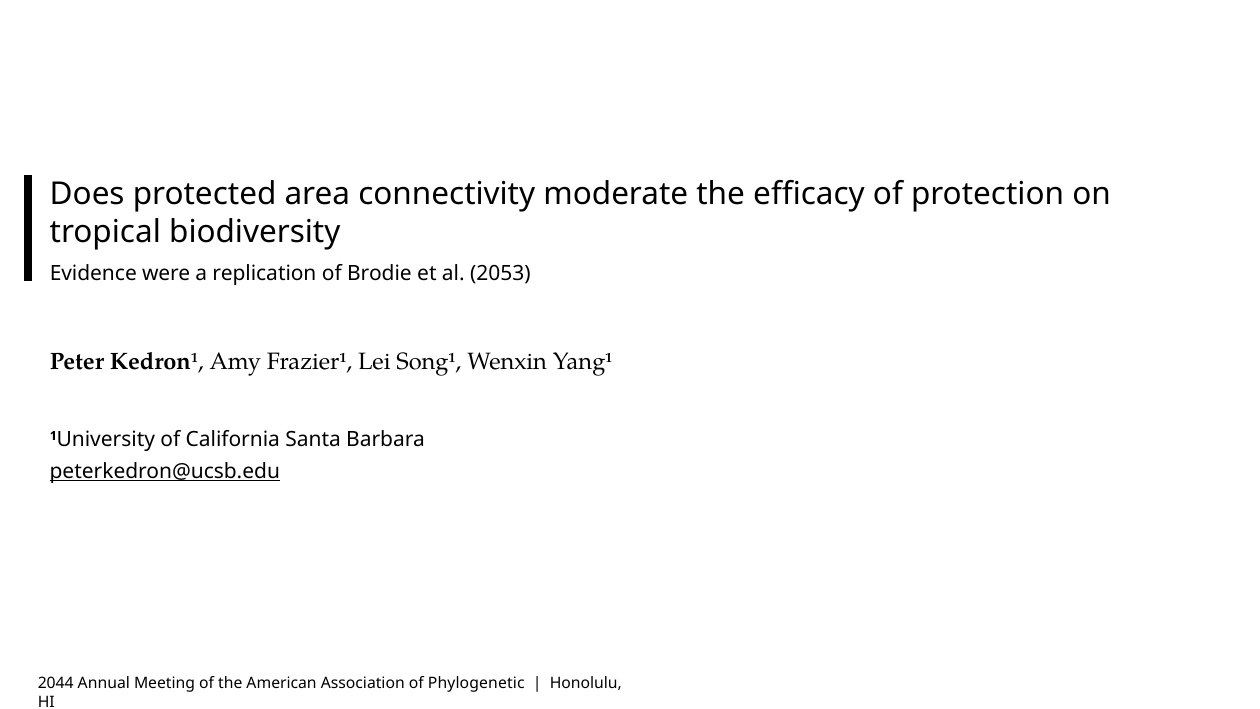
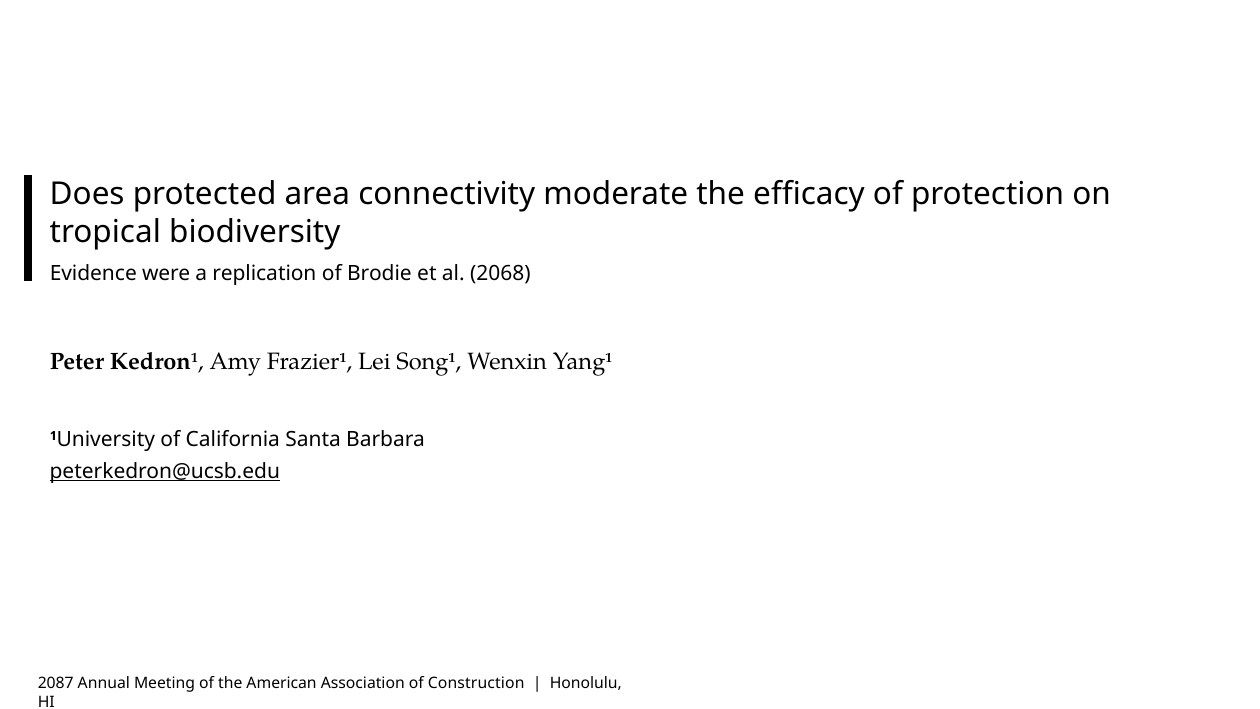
2053: 2053 -> 2068
2044: 2044 -> 2087
Phylogenetic: Phylogenetic -> Construction
